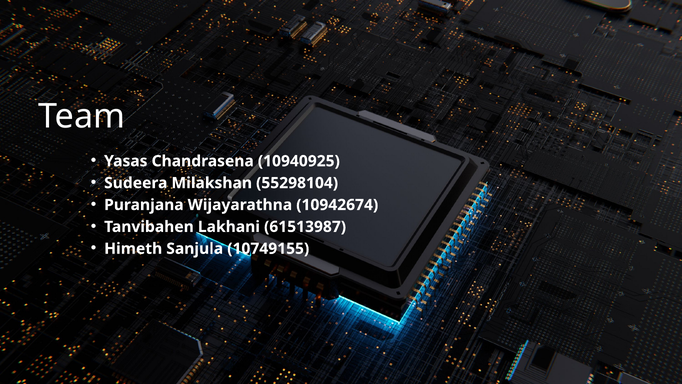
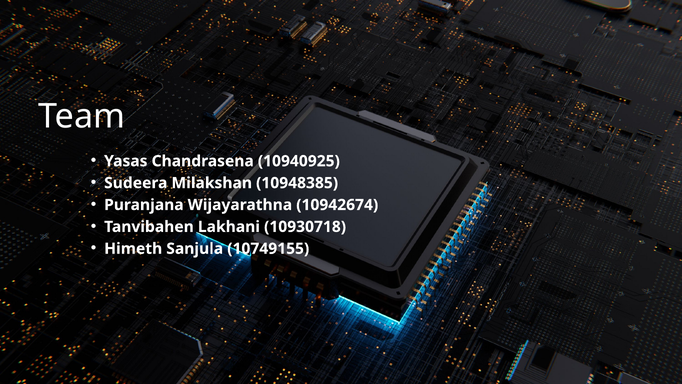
55298104: 55298104 -> 10948385
61513987: 61513987 -> 10930718
